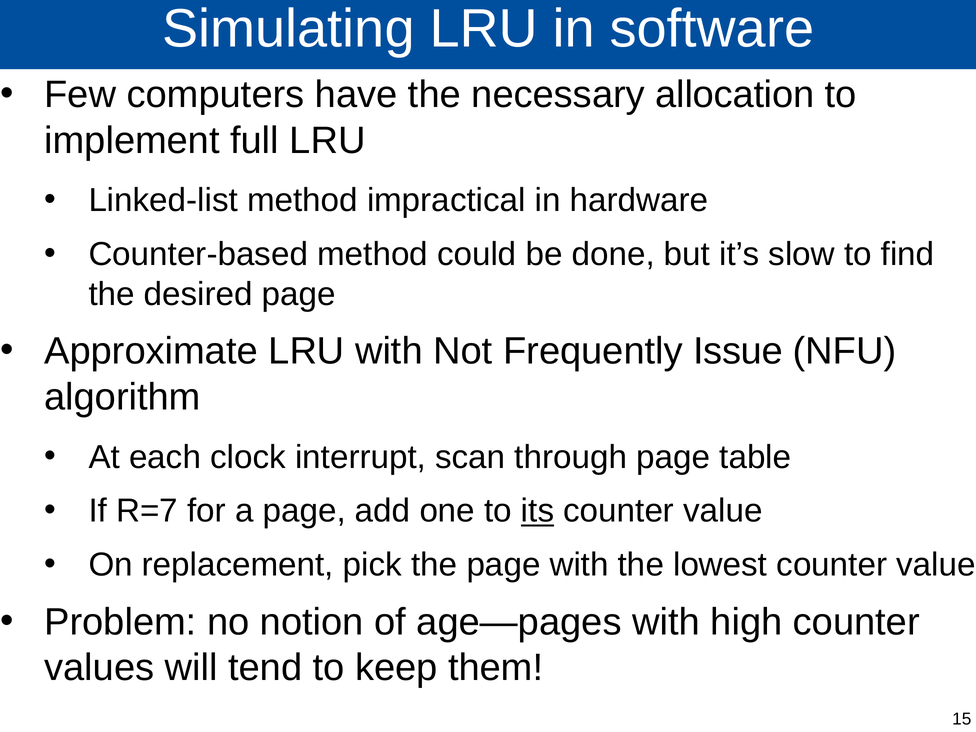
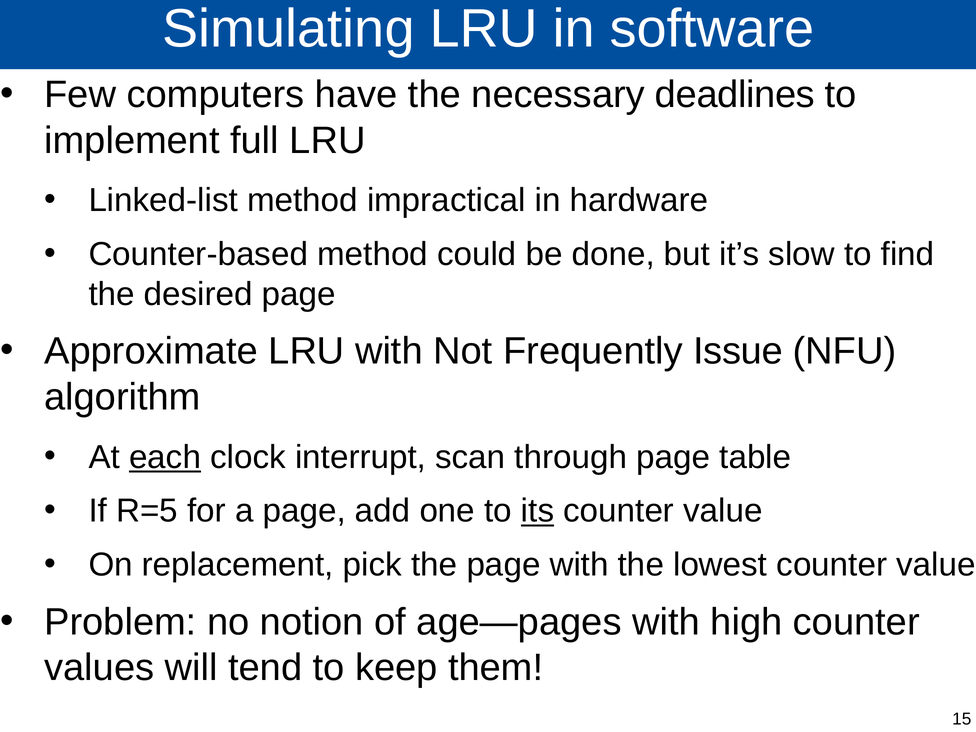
allocation: allocation -> deadlines
each underline: none -> present
R=7: R=7 -> R=5
